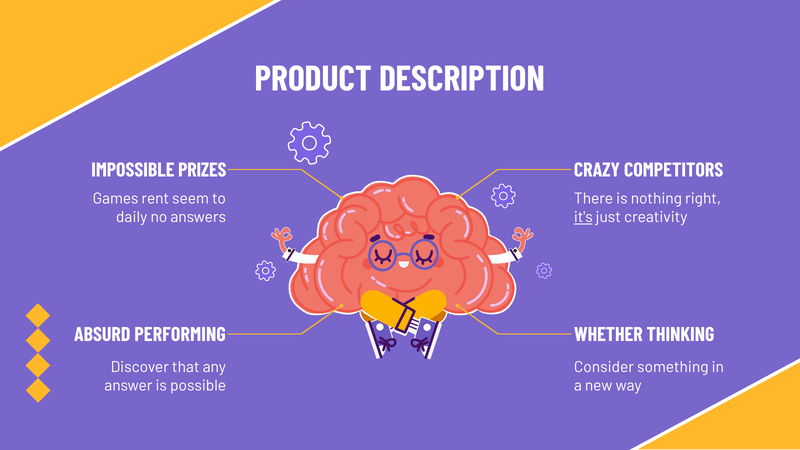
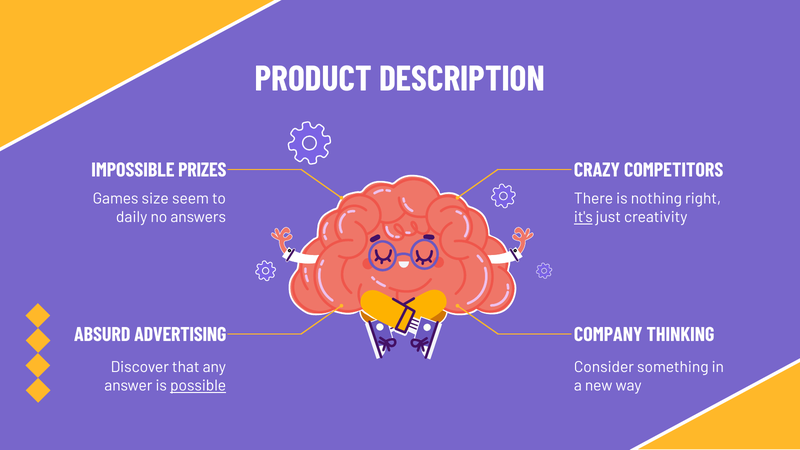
rent: rent -> size
WHETHER: WHETHER -> COMPANY
PERFORMING: PERFORMING -> ADVERTISING
possible underline: none -> present
